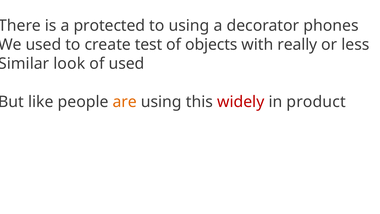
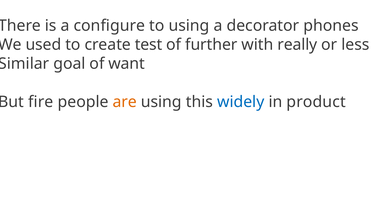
protected: protected -> configure
objects: objects -> further
look: look -> goal
of used: used -> want
like: like -> fire
widely colour: red -> blue
